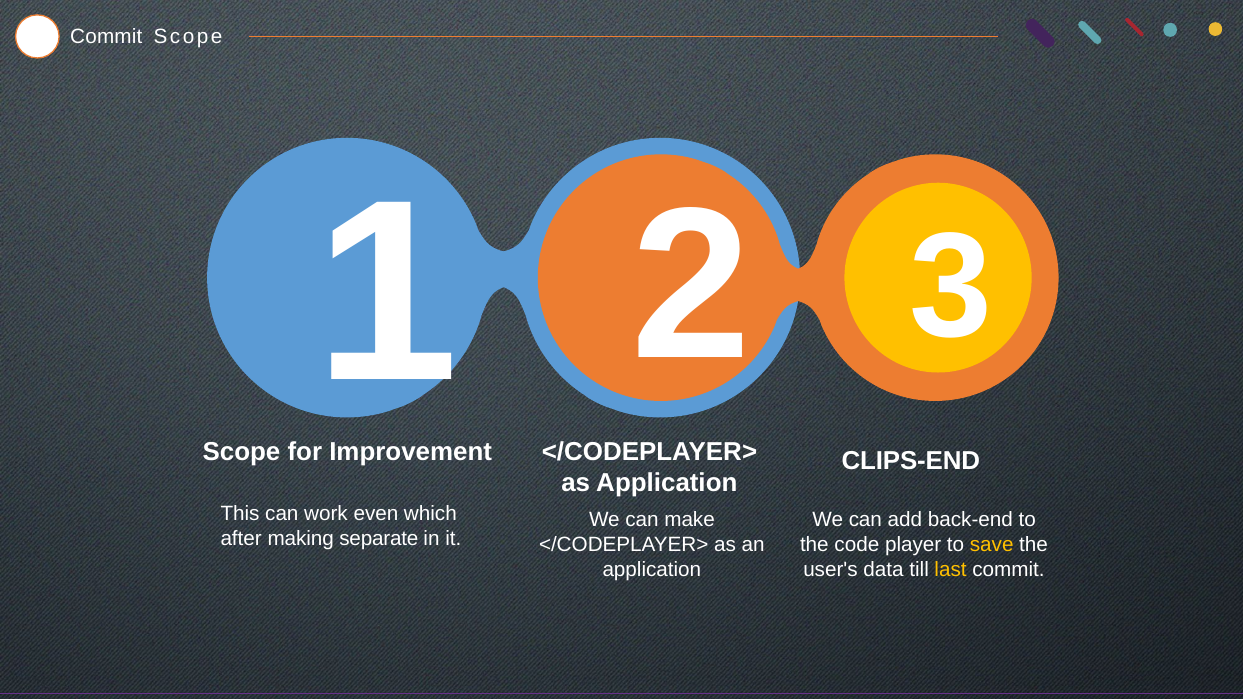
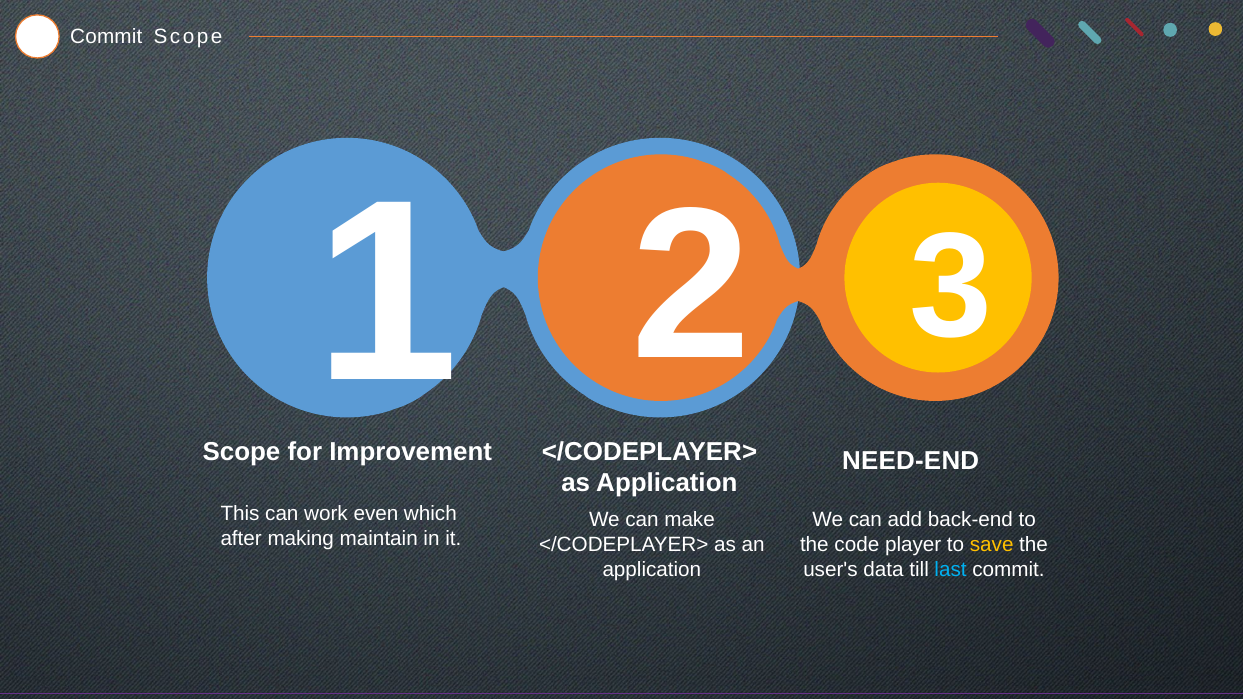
CLIPS-END: CLIPS-END -> NEED-END
separate: separate -> maintain
last colour: yellow -> light blue
